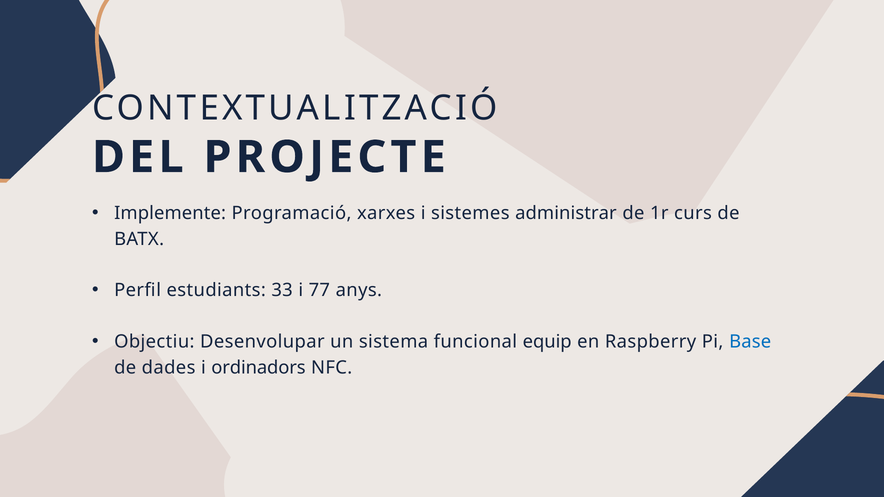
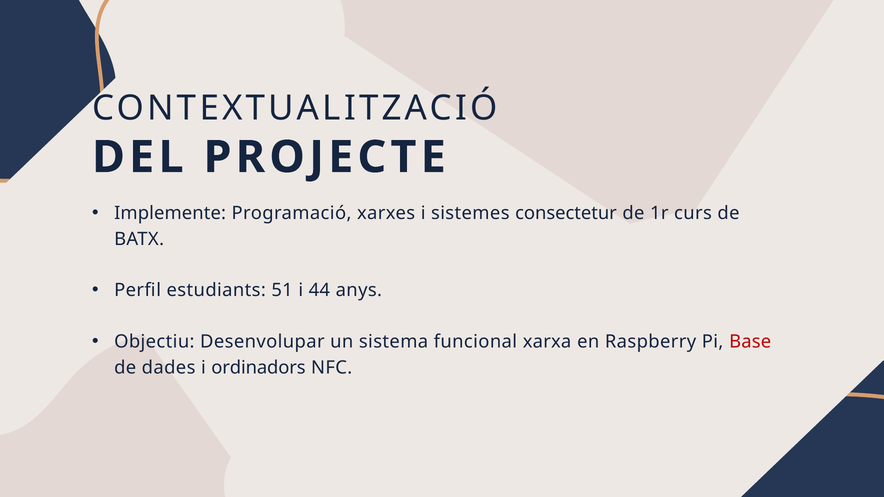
administrar: administrar -> consectetur
33: 33 -> 51
77: 77 -> 44
equip: equip -> xarxa
Base colour: blue -> red
